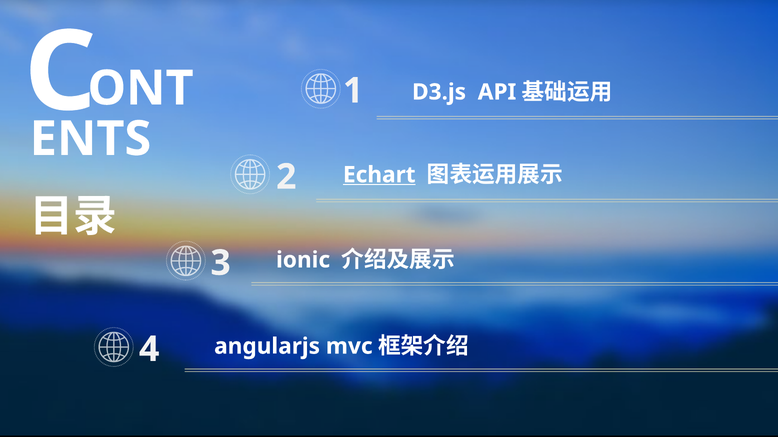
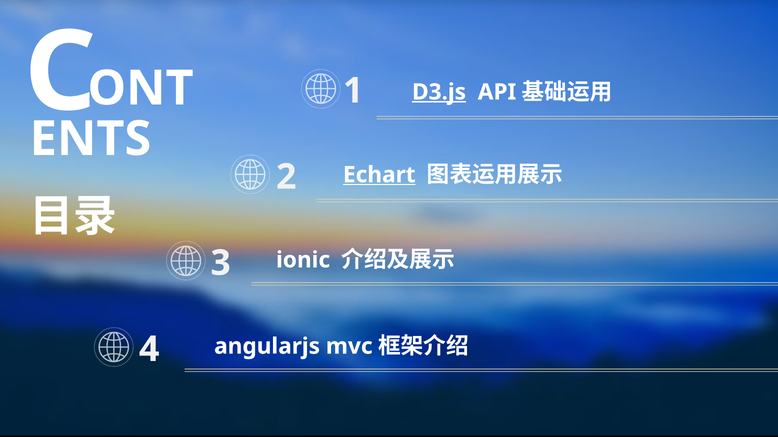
D3.js underline: none -> present
